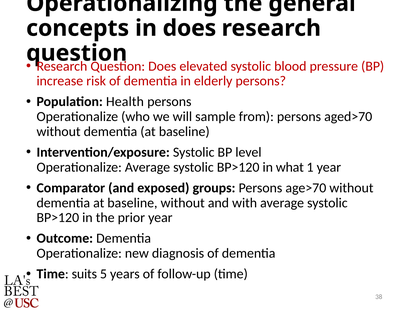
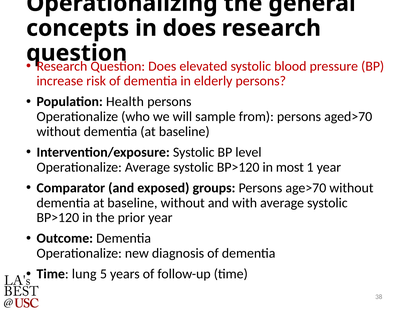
what: what -> most
suits: suits -> lung
